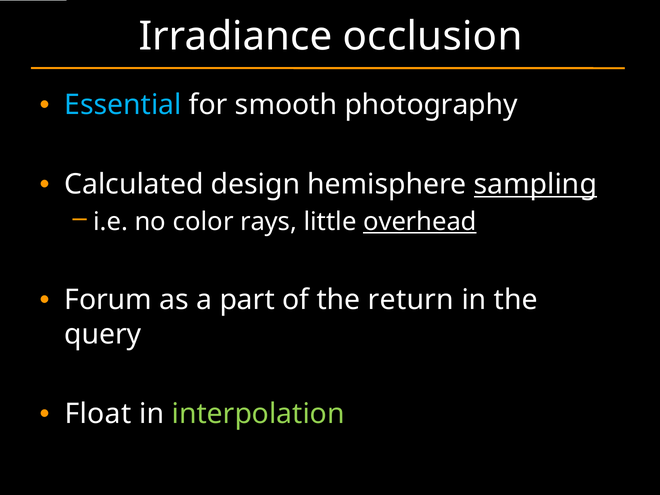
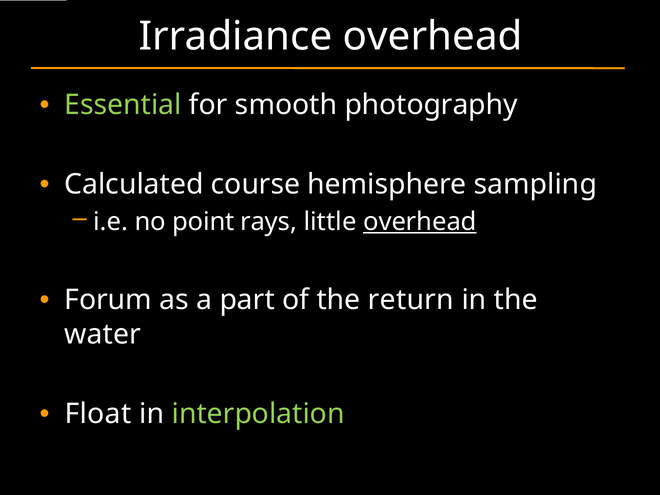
Irradiance occlusion: occlusion -> overhead
Essential colour: light blue -> light green
design: design -> course
sampling underline: present -> none
color: color -> point
query: query -> water
